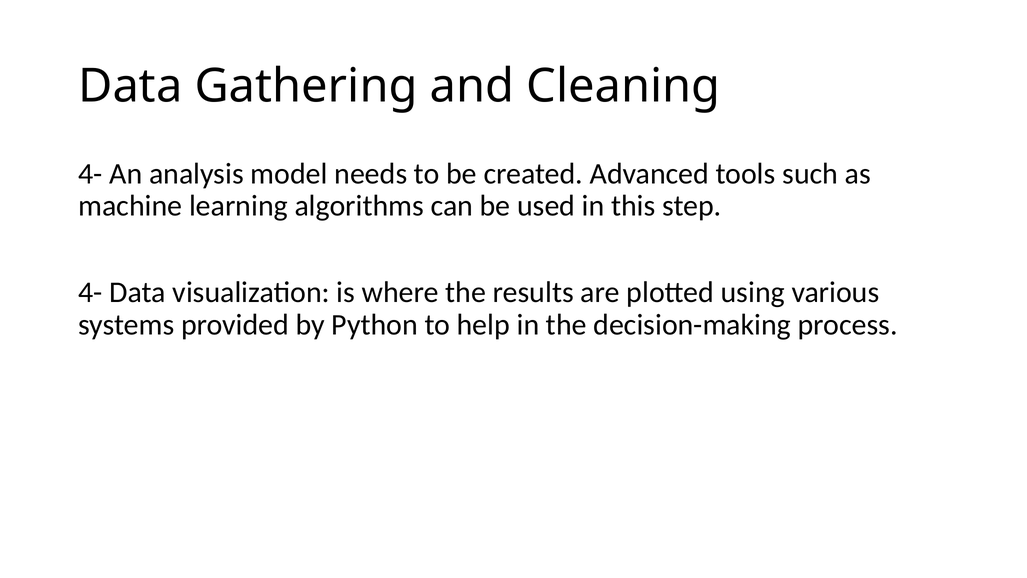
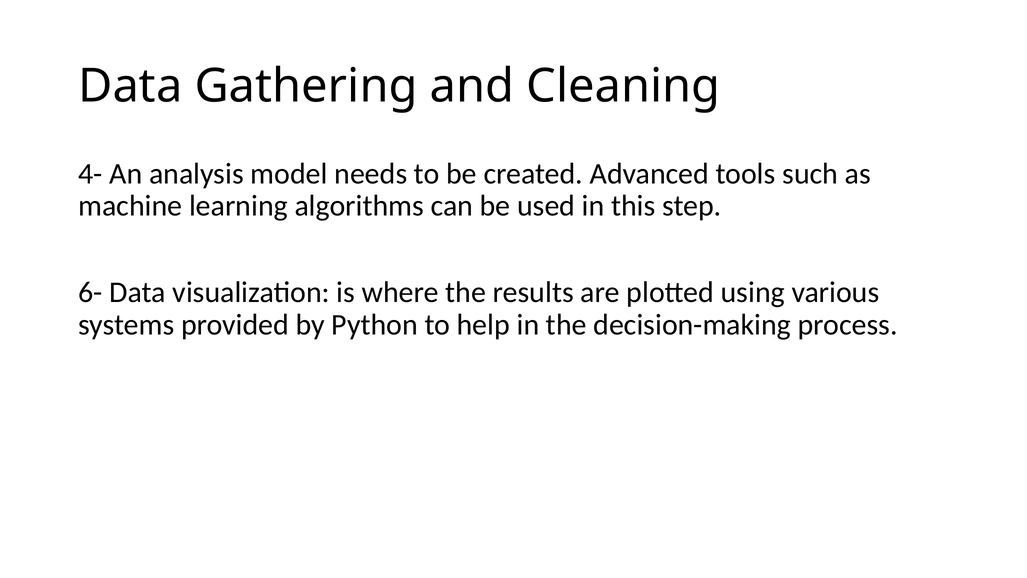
4- at (90, 292): 4- -> 6-
